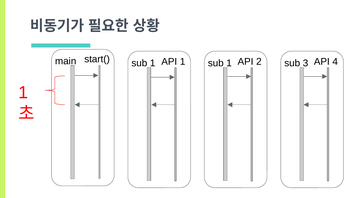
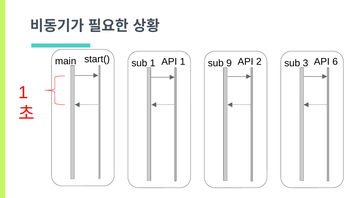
1 sub 1: 1 -> 9
4: 4 -> 6
